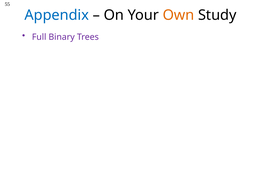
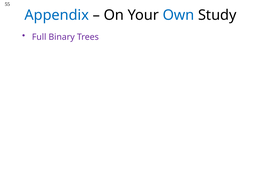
Own colour: orange -> blue
